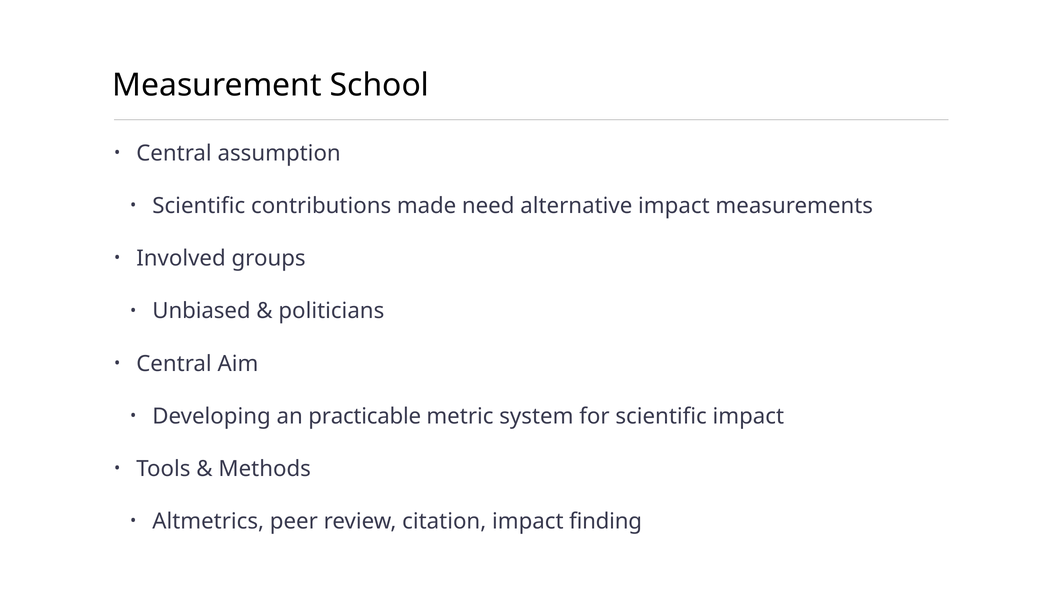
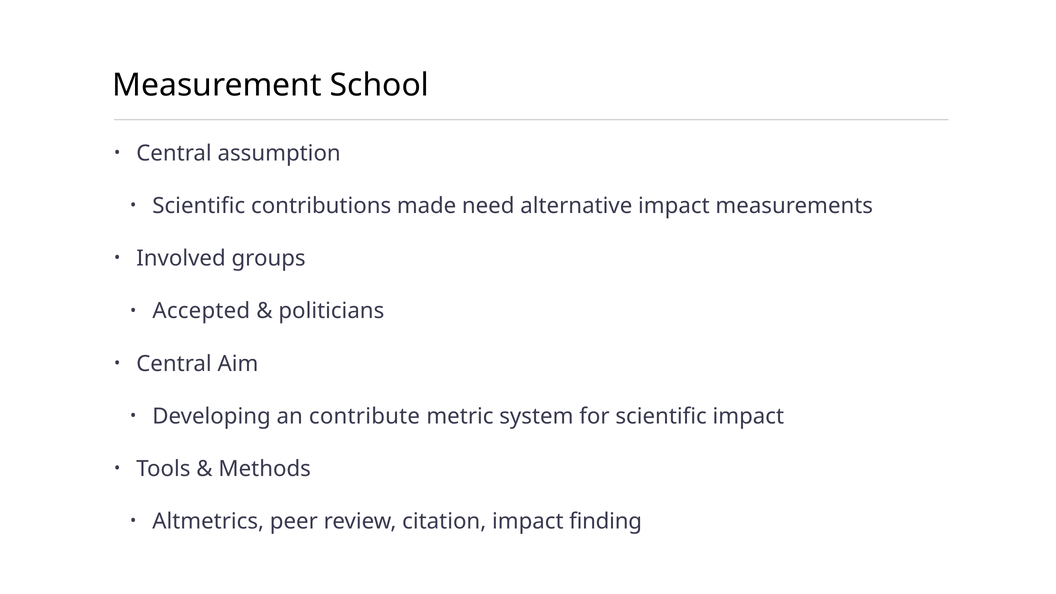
Unbiased: Unbiased -> Accepted
practicable: practicable -> contribute
